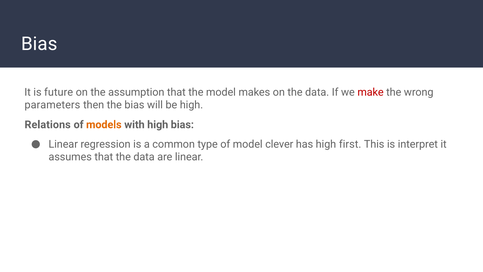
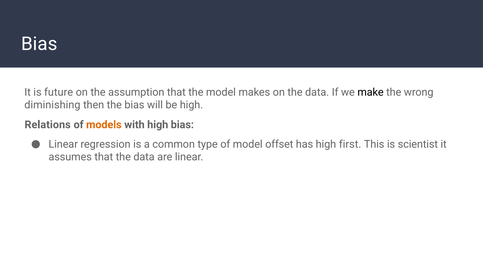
make colour: red -> black
parameters: parameters -> diminishing
clever: clever -> offset
interpret: interpret -> scientist
